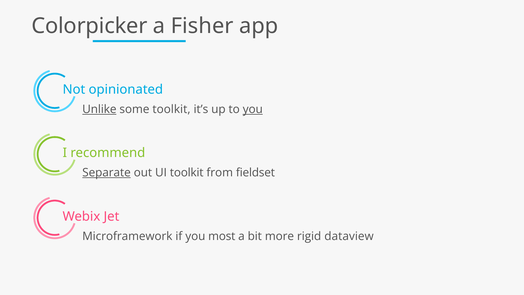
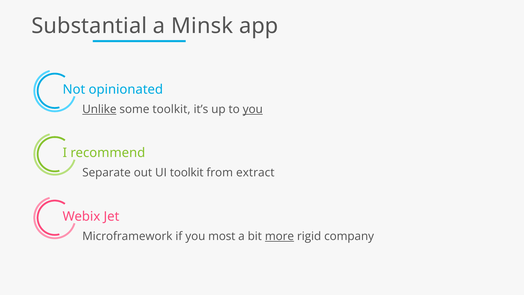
Colorpicker: Colorpicker -> Substantial
Fisher: Fisher -> Minsk
Separate underline: present -> none
fieldset: fieldset -> extract
more underline: none -> present
dataview: dataview -> company
